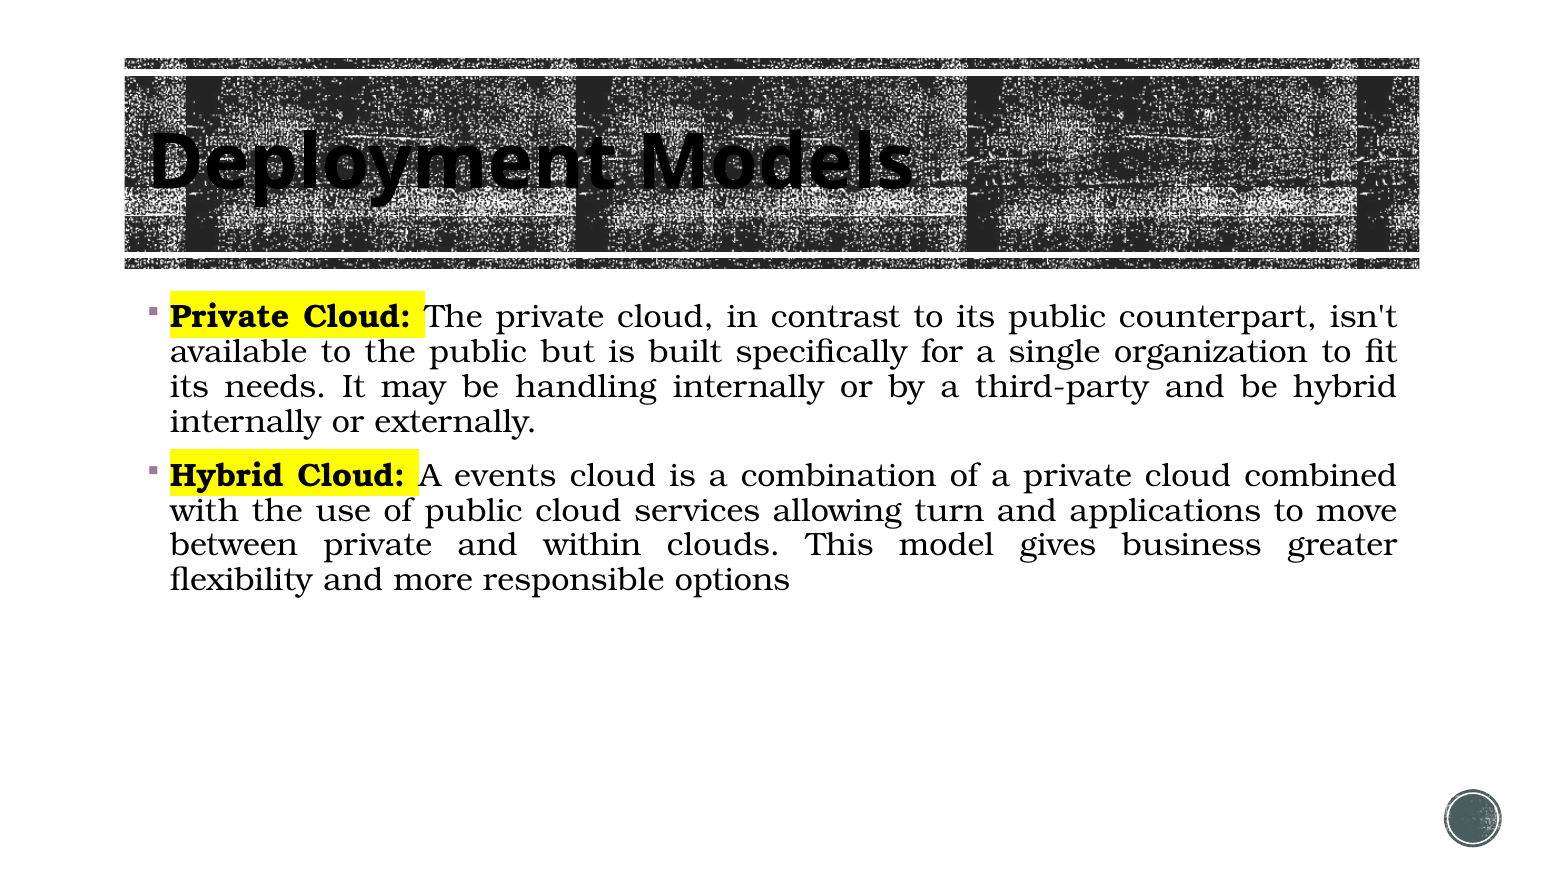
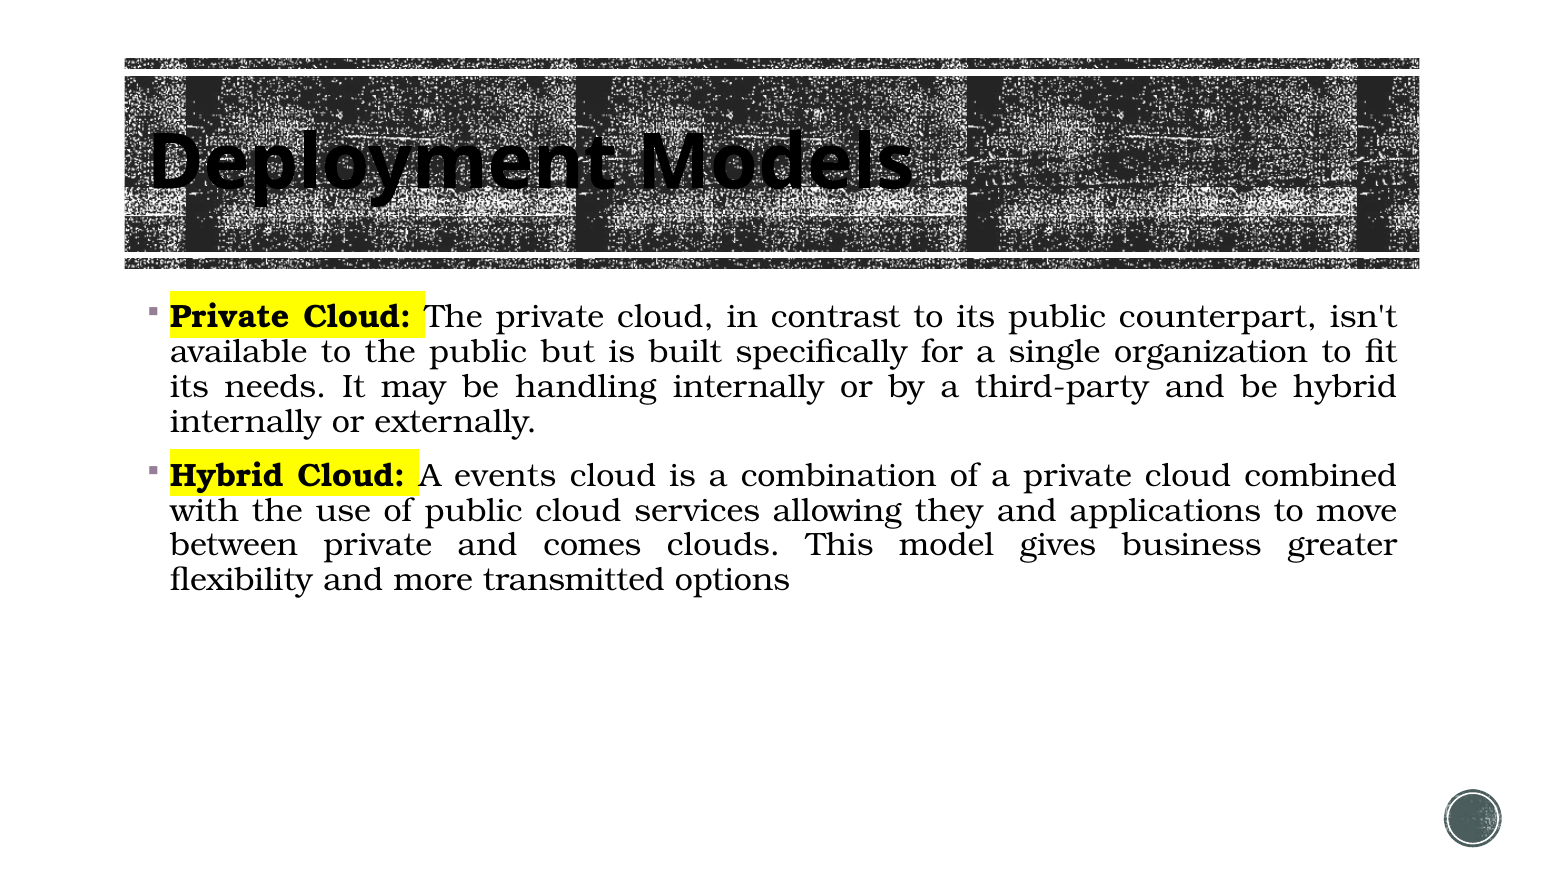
turn: turn -> they
within: within -> comes
responsible: responsible -> transmitted
